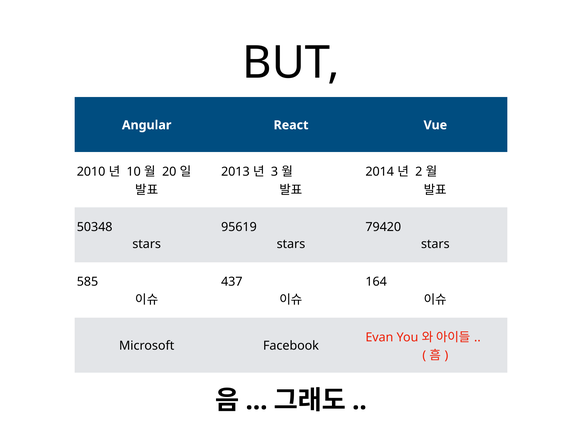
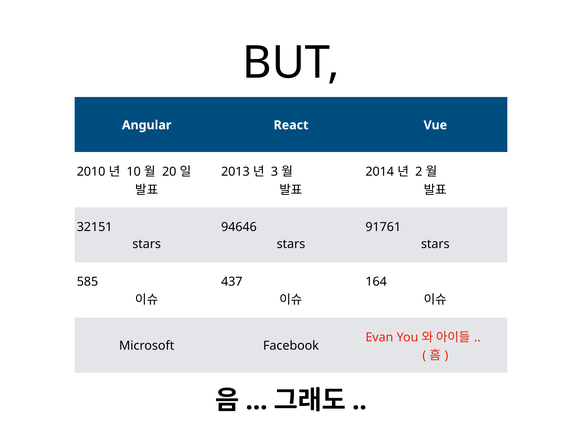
50348: 50348 -> 32151
95619: 95619 -> 94646
79420: 79420 -> 91761
